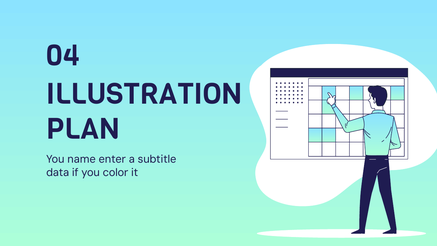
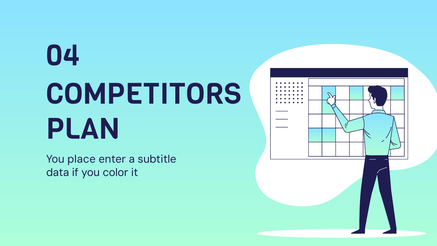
ILLUSTRATION: ILLUSTRATION -> COMPETITORS
name: name -> place
